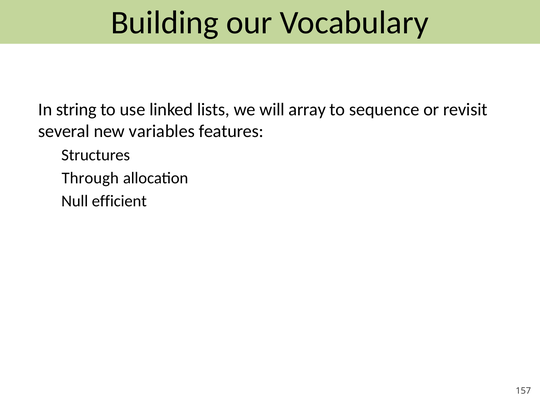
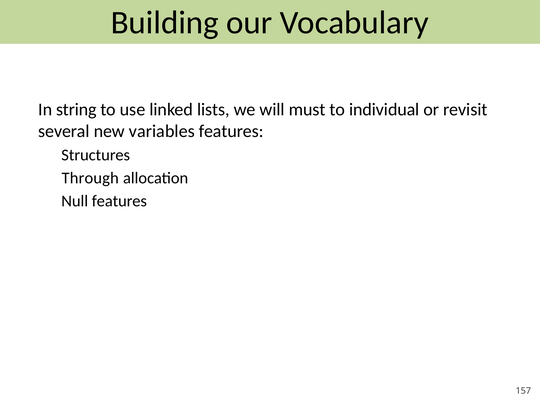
array: array -> must
sequence: sequence -> individual
Null efficient: efficient -> features
